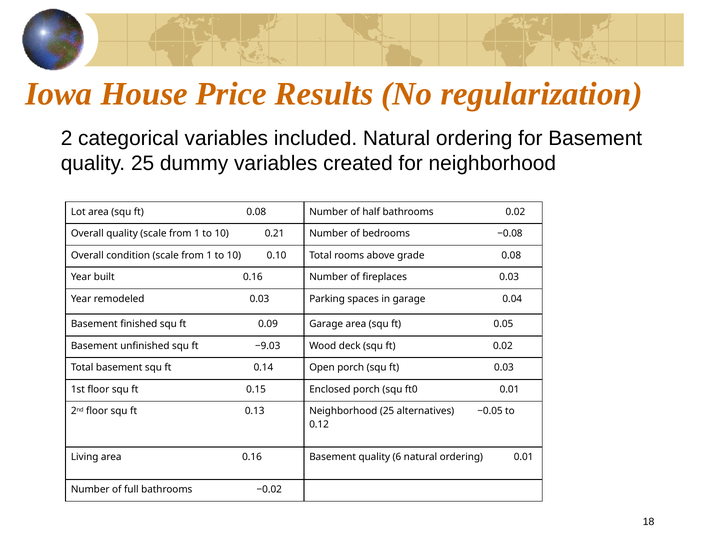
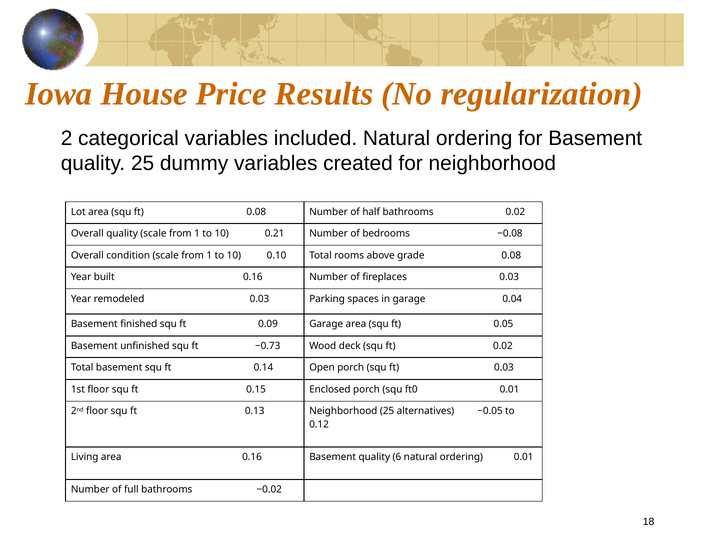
−9.03: −9.03 -> −0.73
